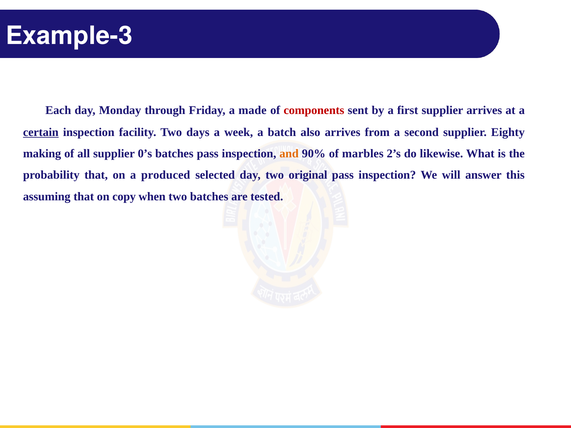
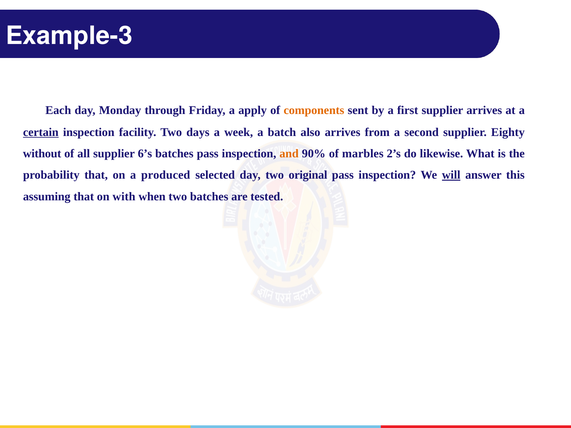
made: made -> apply
components colour: red -> orange
making: making -> without
0’s: 0’s -> 6’s
will underline: none -> present
copy: copy -> with
